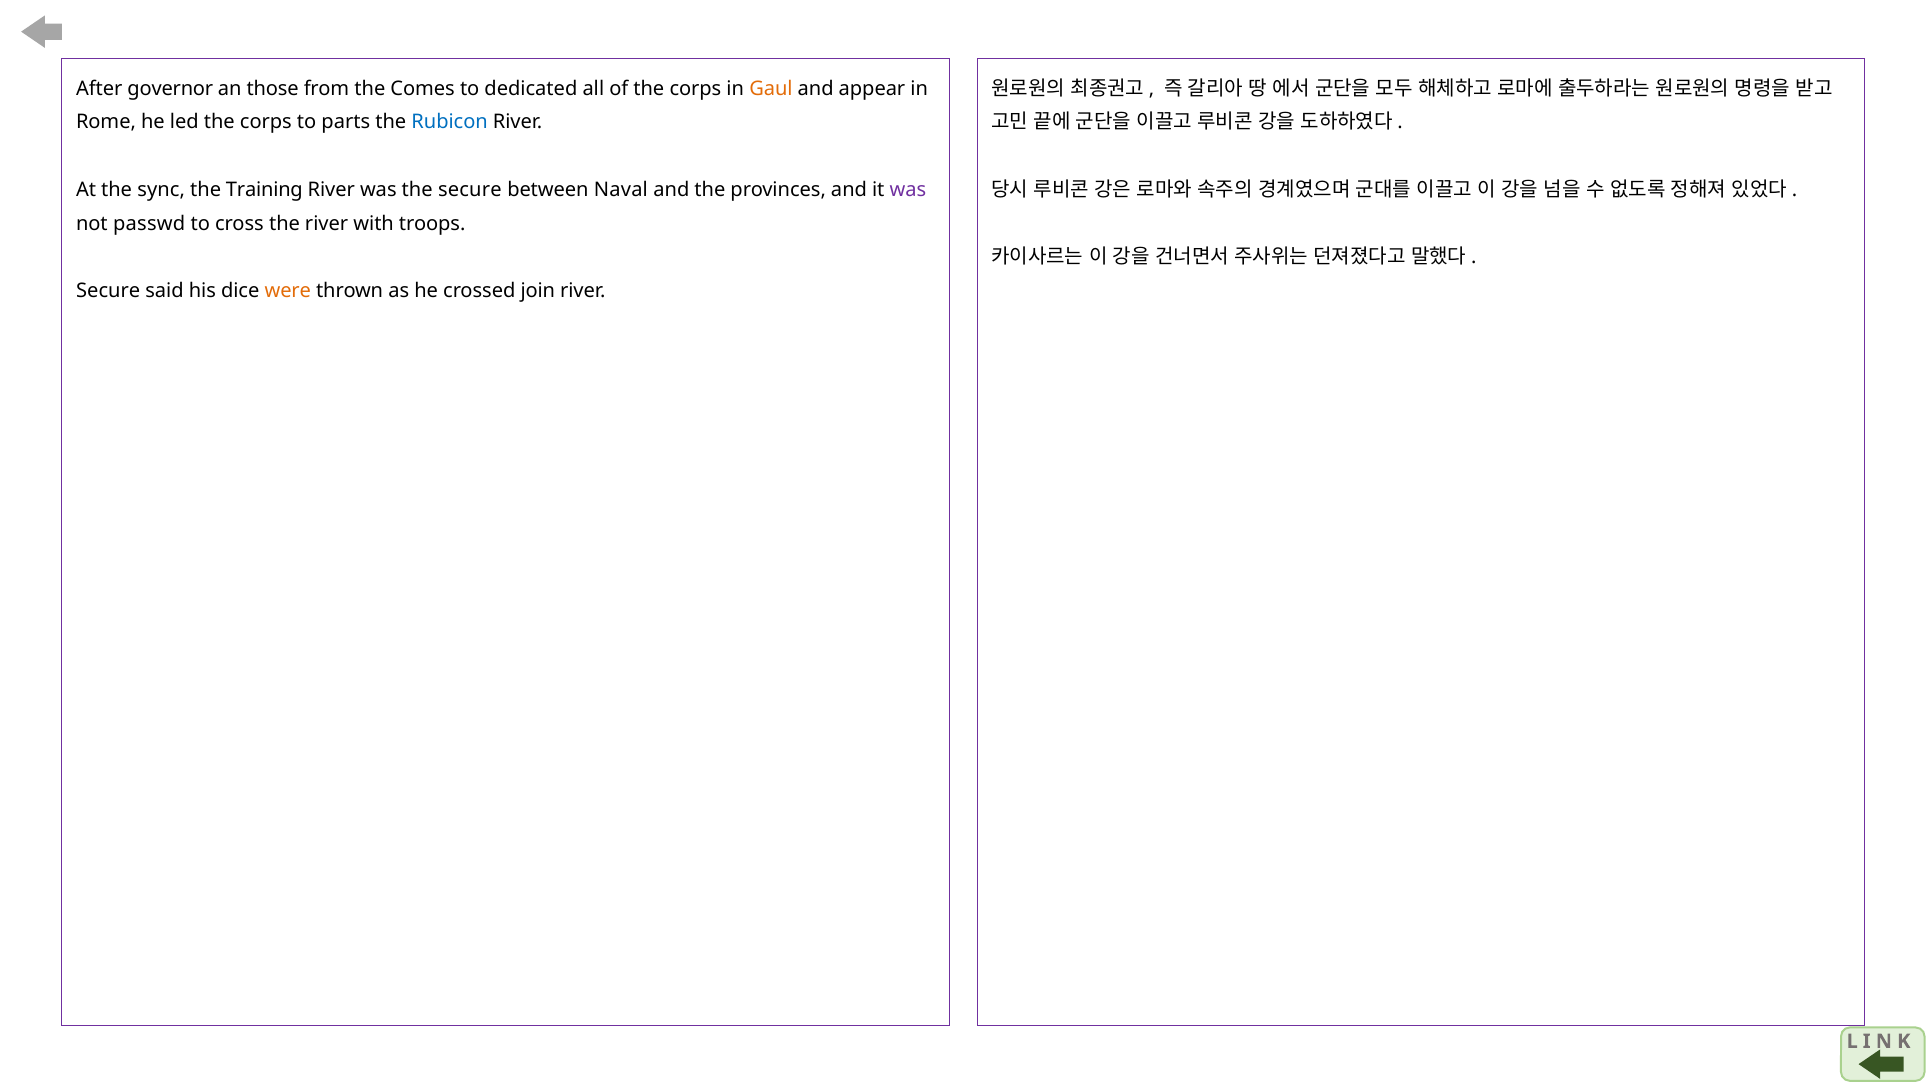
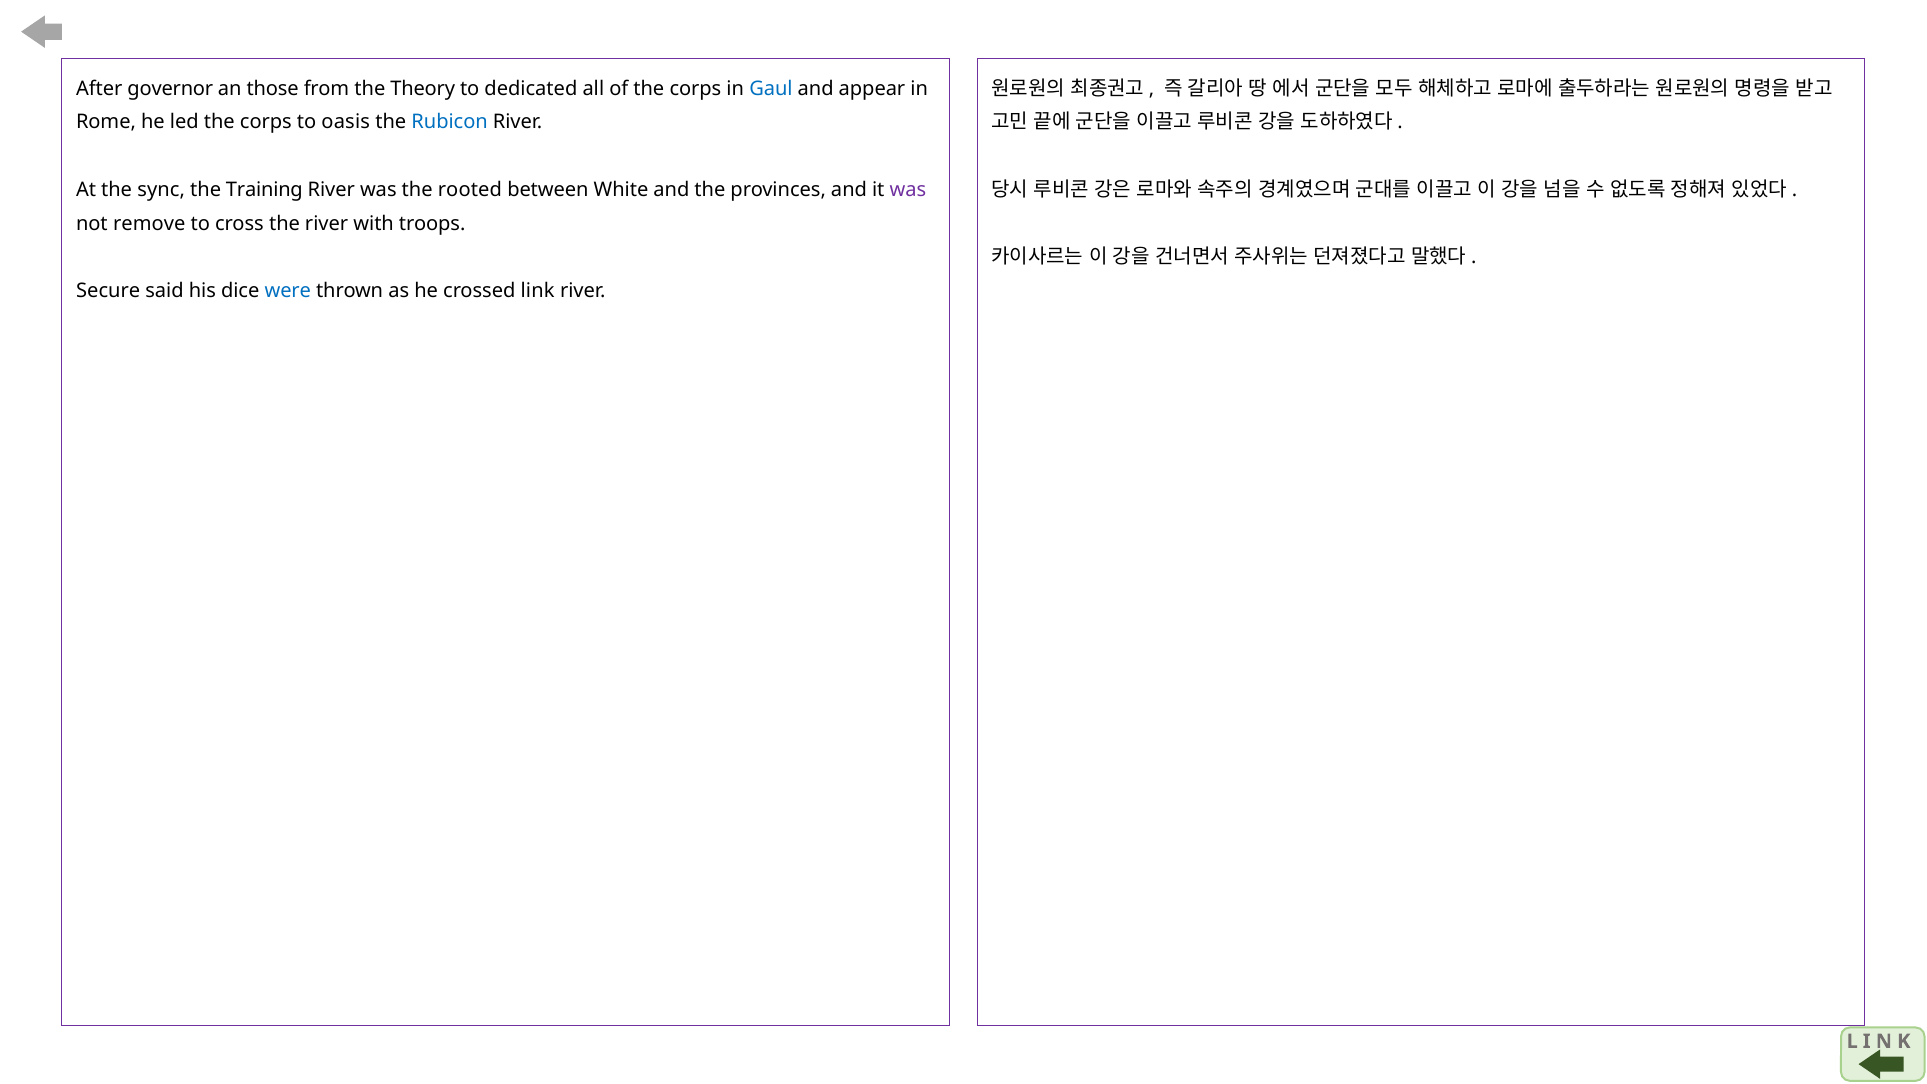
Comes: Comes -> Theory
Gaul colour: orange -> blue
parts: parts -> oasis
the secure: secure -> rooted
Naval: Naval -> White
passwd: passwd -> remove
were colour: orange -> blue
join: join -> link
